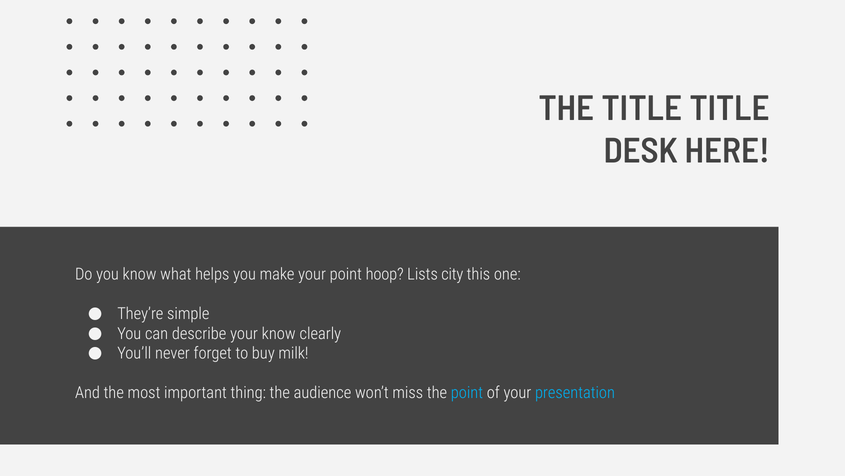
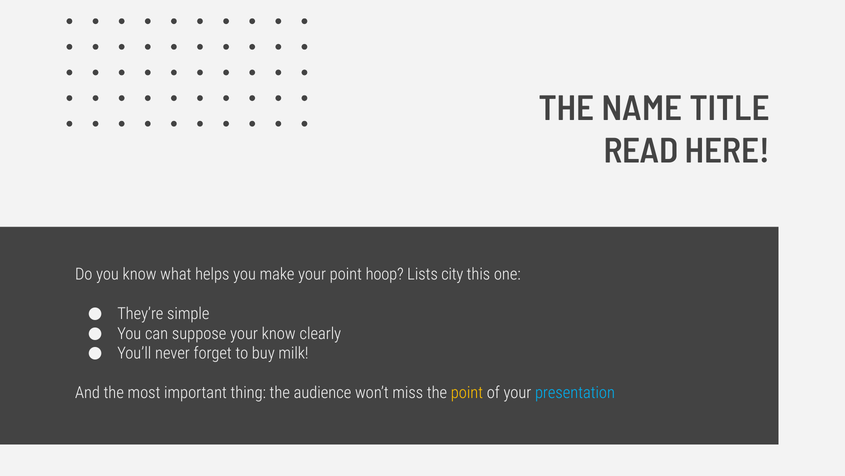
THE TITLE: TITLE -> NAME
DESK: DESK -> READ
describe: describe -> suppose
point at (467, 392) colour: light blue -> yellow
